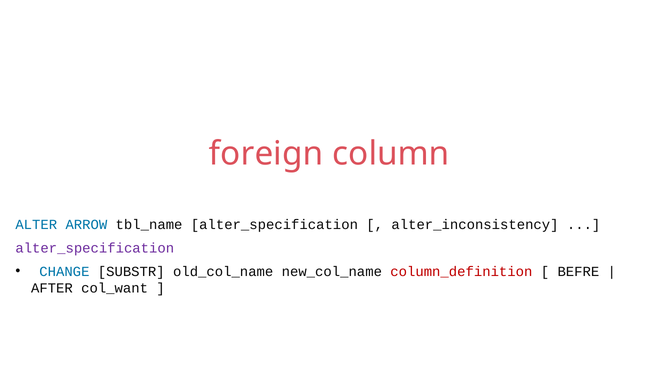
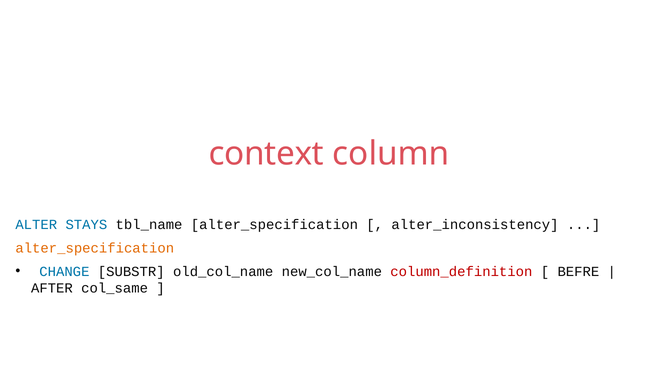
foreign: foreign -> context
ARROW: ARROW -> STAYS
alter_specification at (95, 248) colour: purple -> orange
col_want: col_want -> col_same
